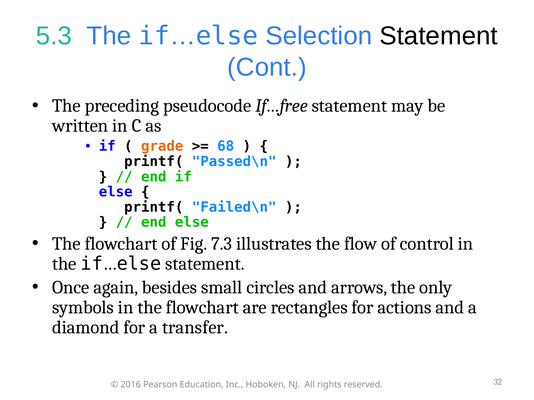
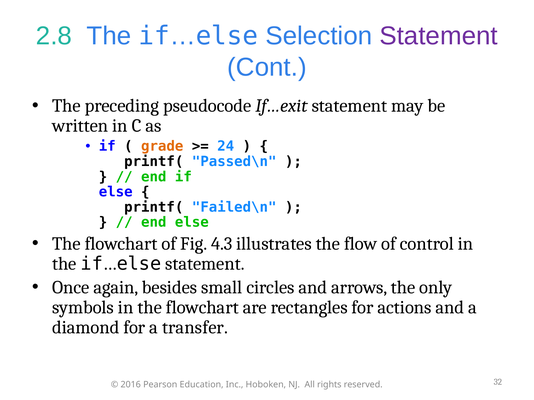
5.3: 5.3 -> 2.8
Statement at (439, 36) colour: black -> purple
If…free: If…free -> If…exit
68: 68 -> 24
7.3: 7.3 -> 4.3
